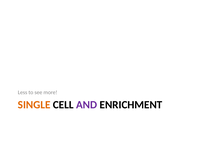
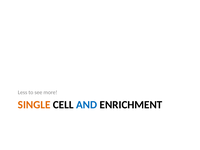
AND colour: purple -> blue
